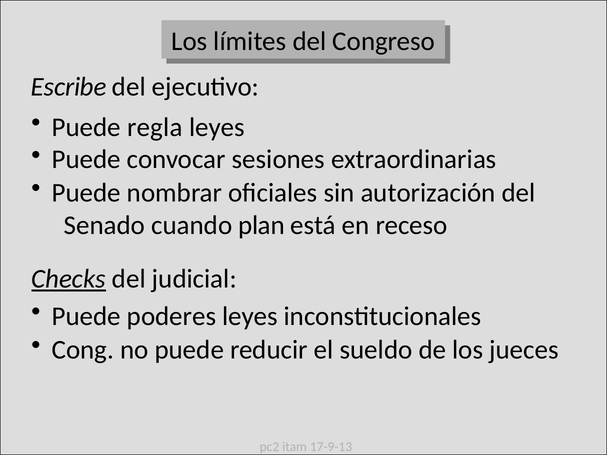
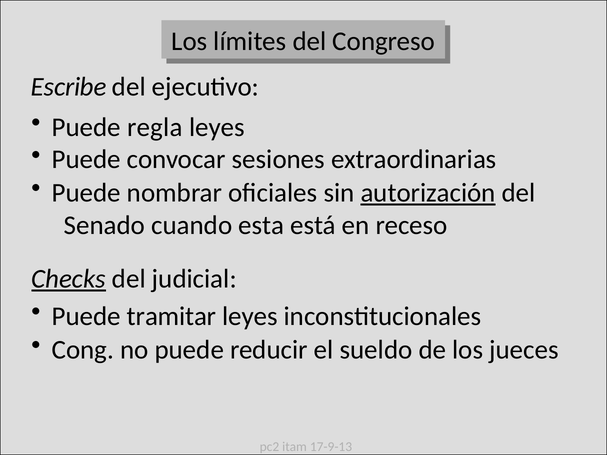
autorización underline: none -> present
plan: plan -> esta
poderes: poderes -> tramitar
